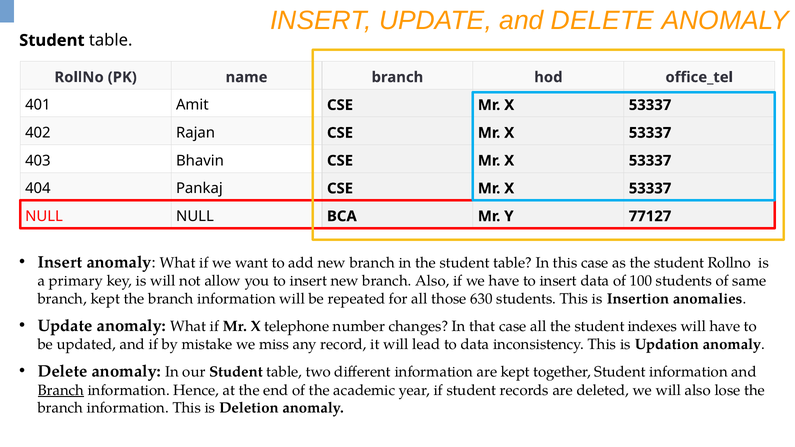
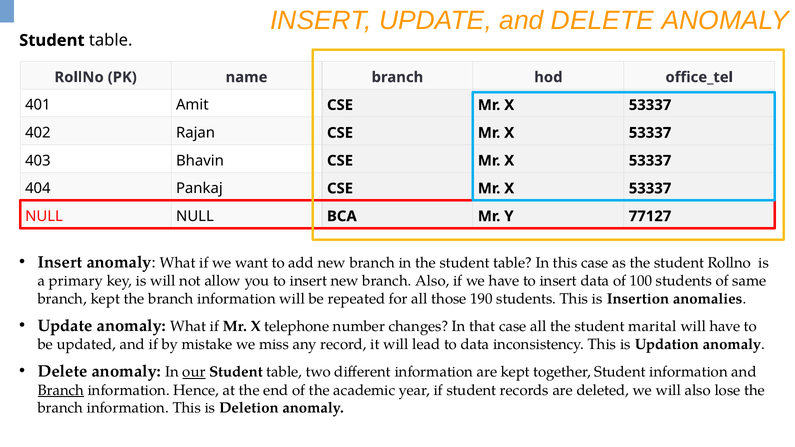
630: 630 -> 190
indexes: indexes -> marital
our underline: none -> present
